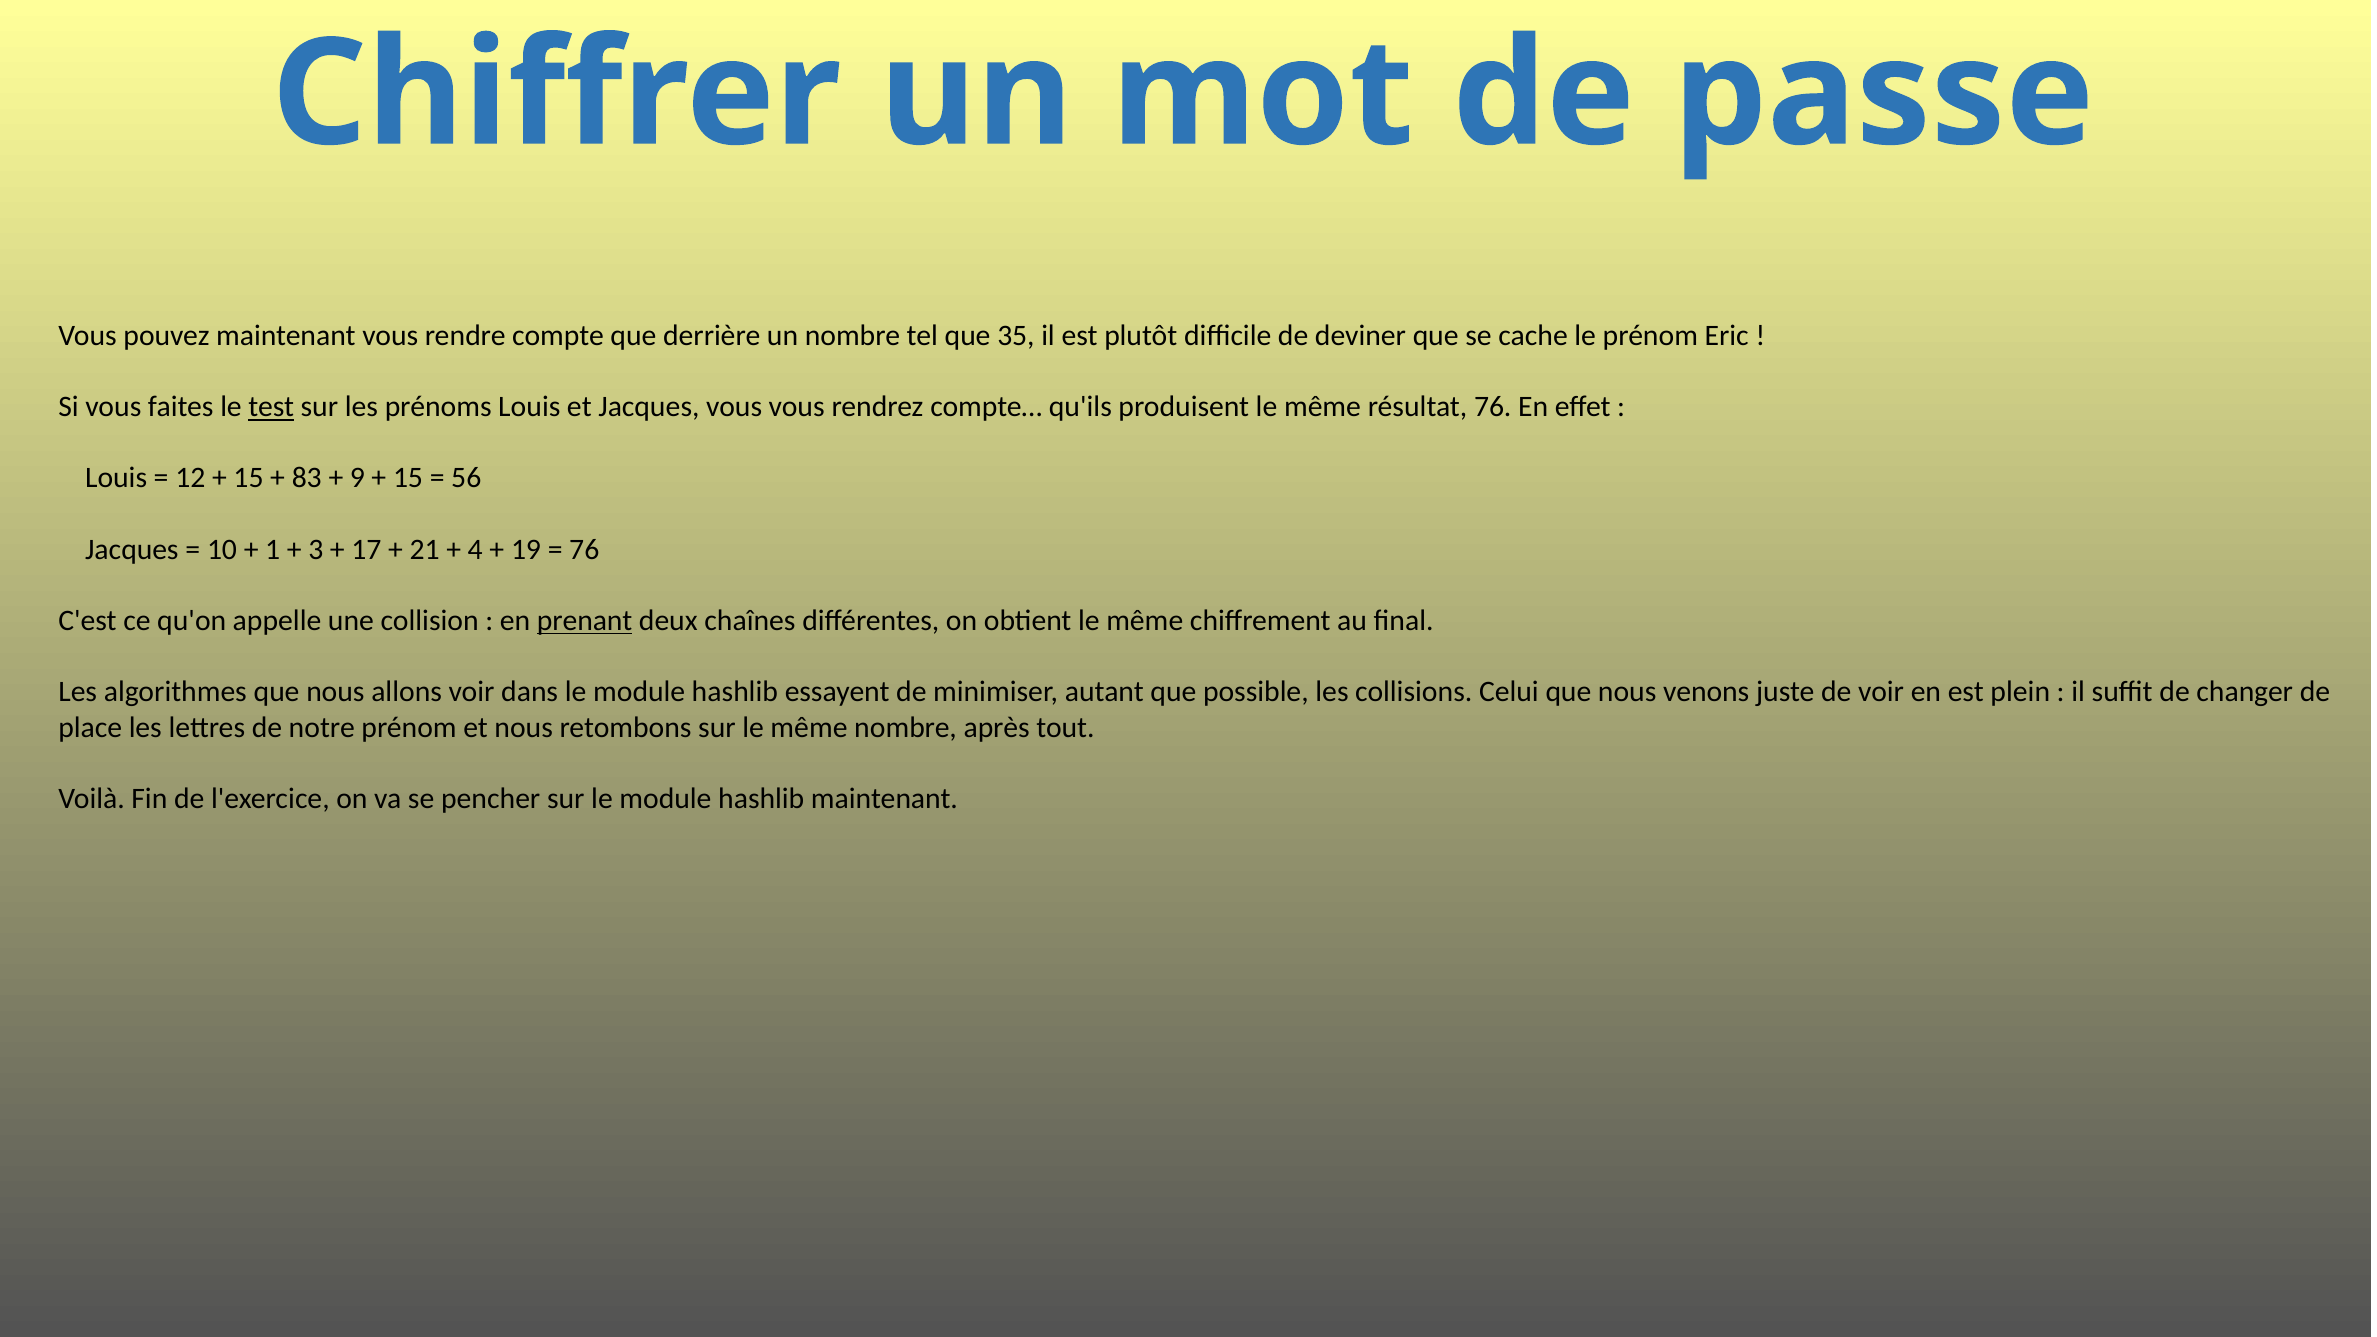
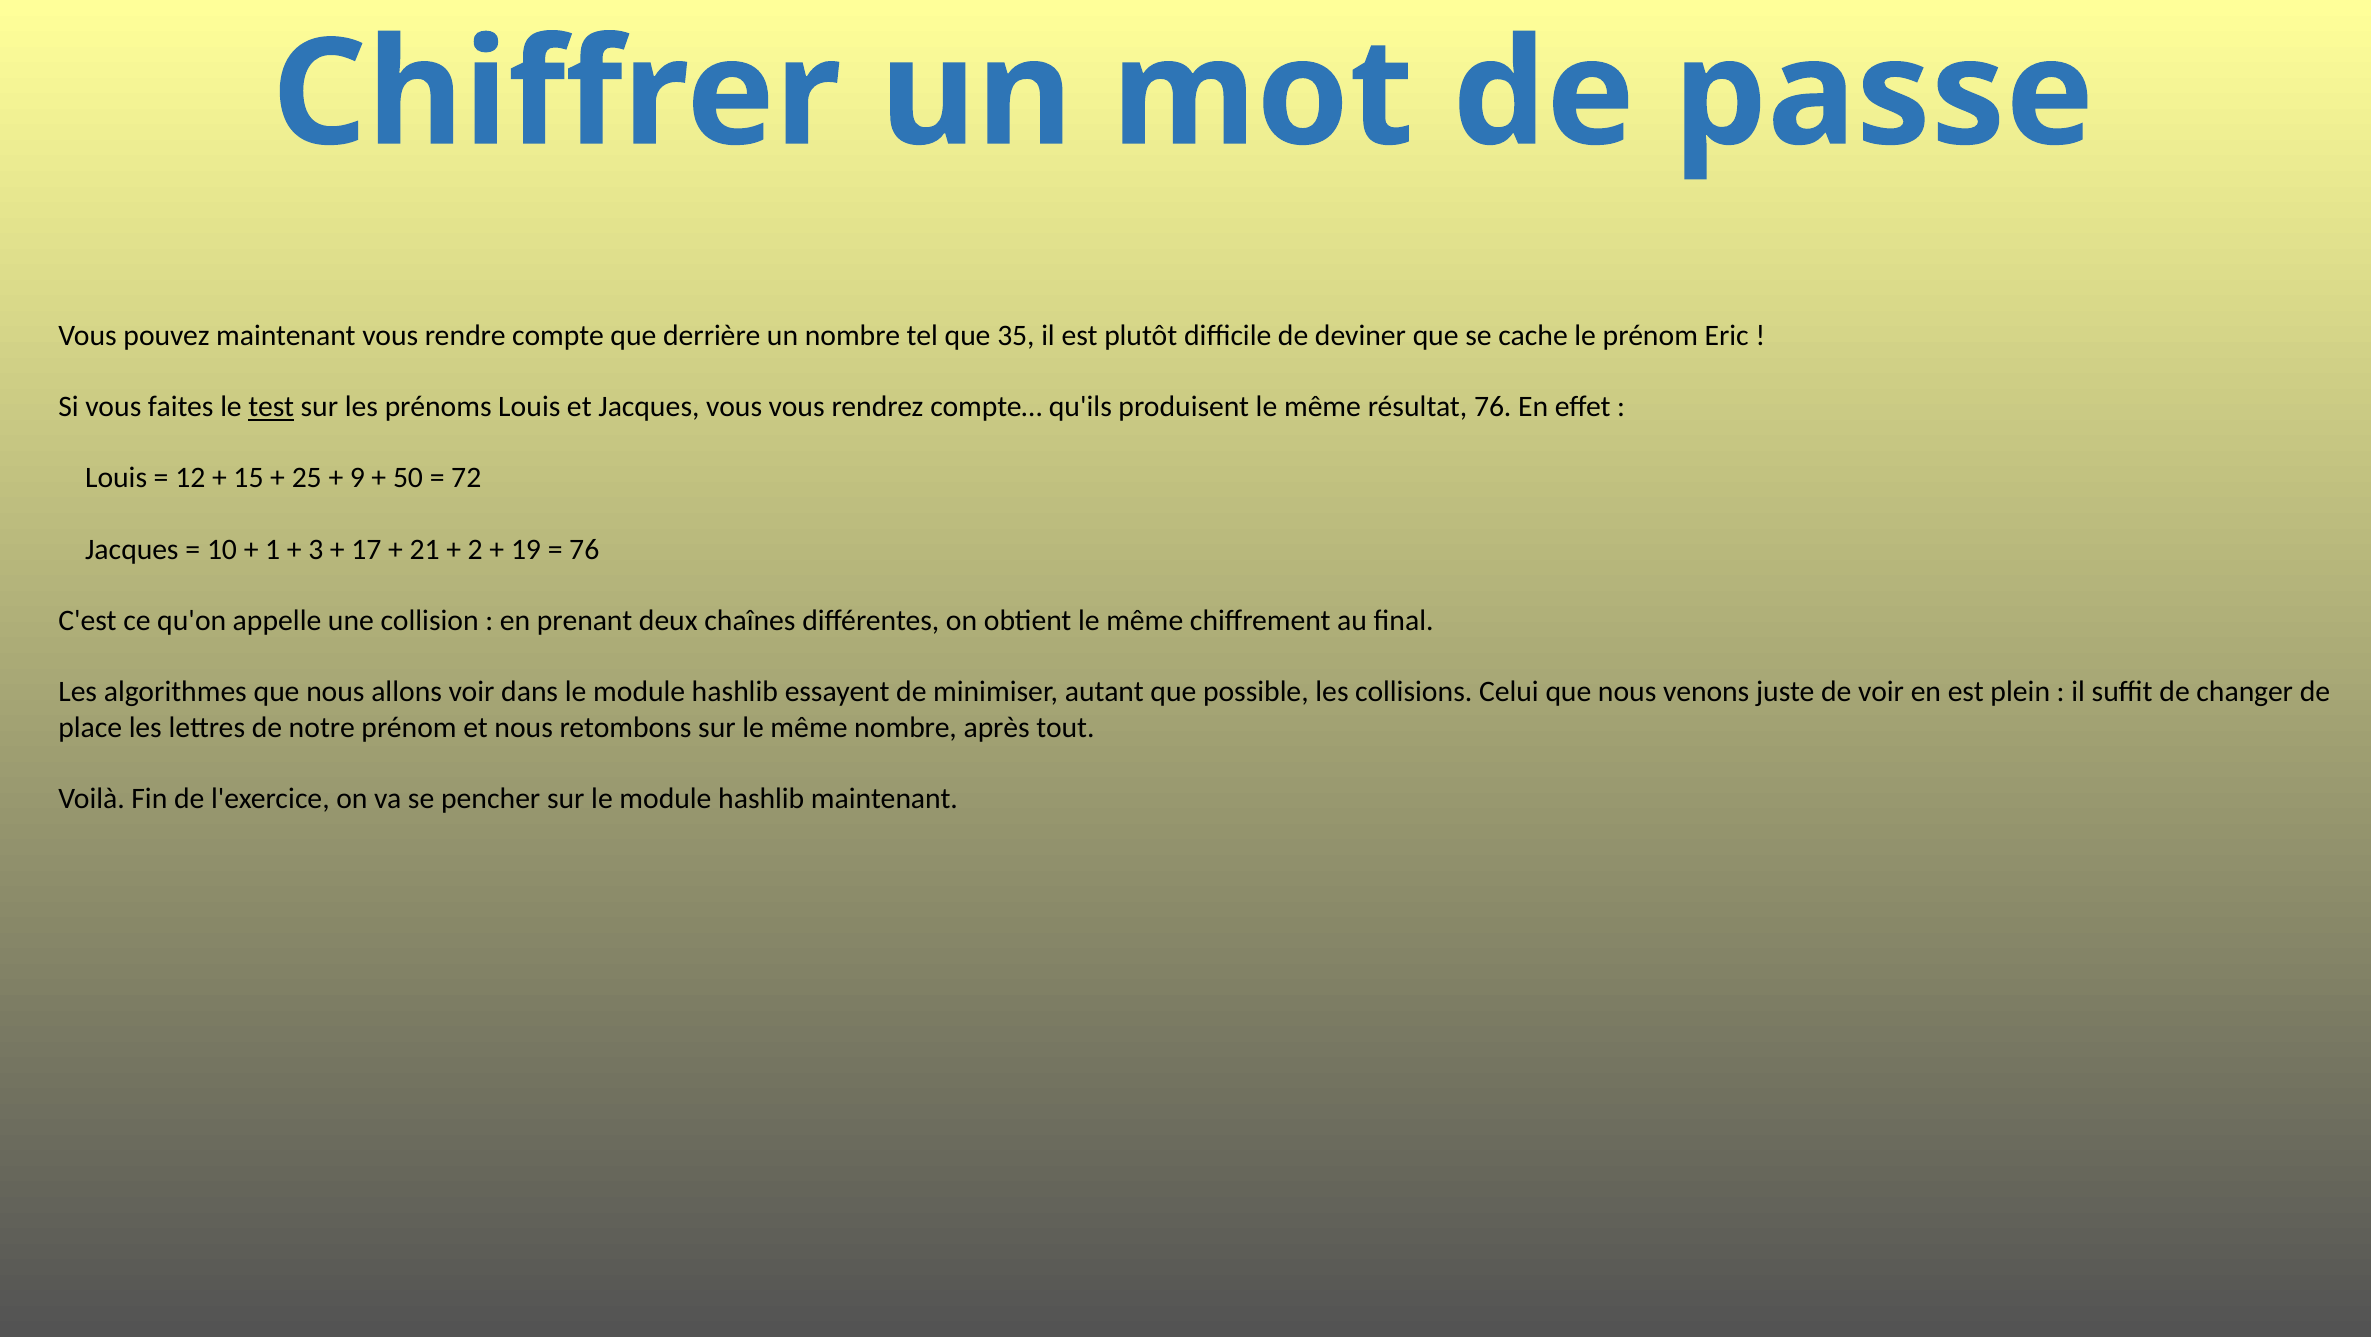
83: 83 -> 25
15 at (408, 478): 15 -> 50
56: 56 -> 72
4: 4 -> 2
prenant underline: present -> none
